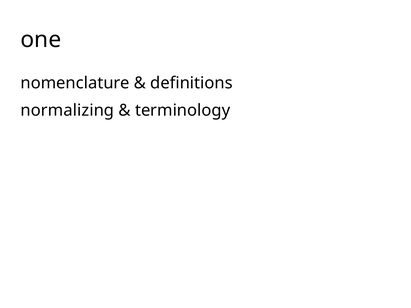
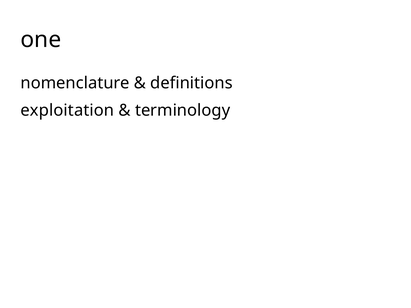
normalizing: normalizing -> exploitation
